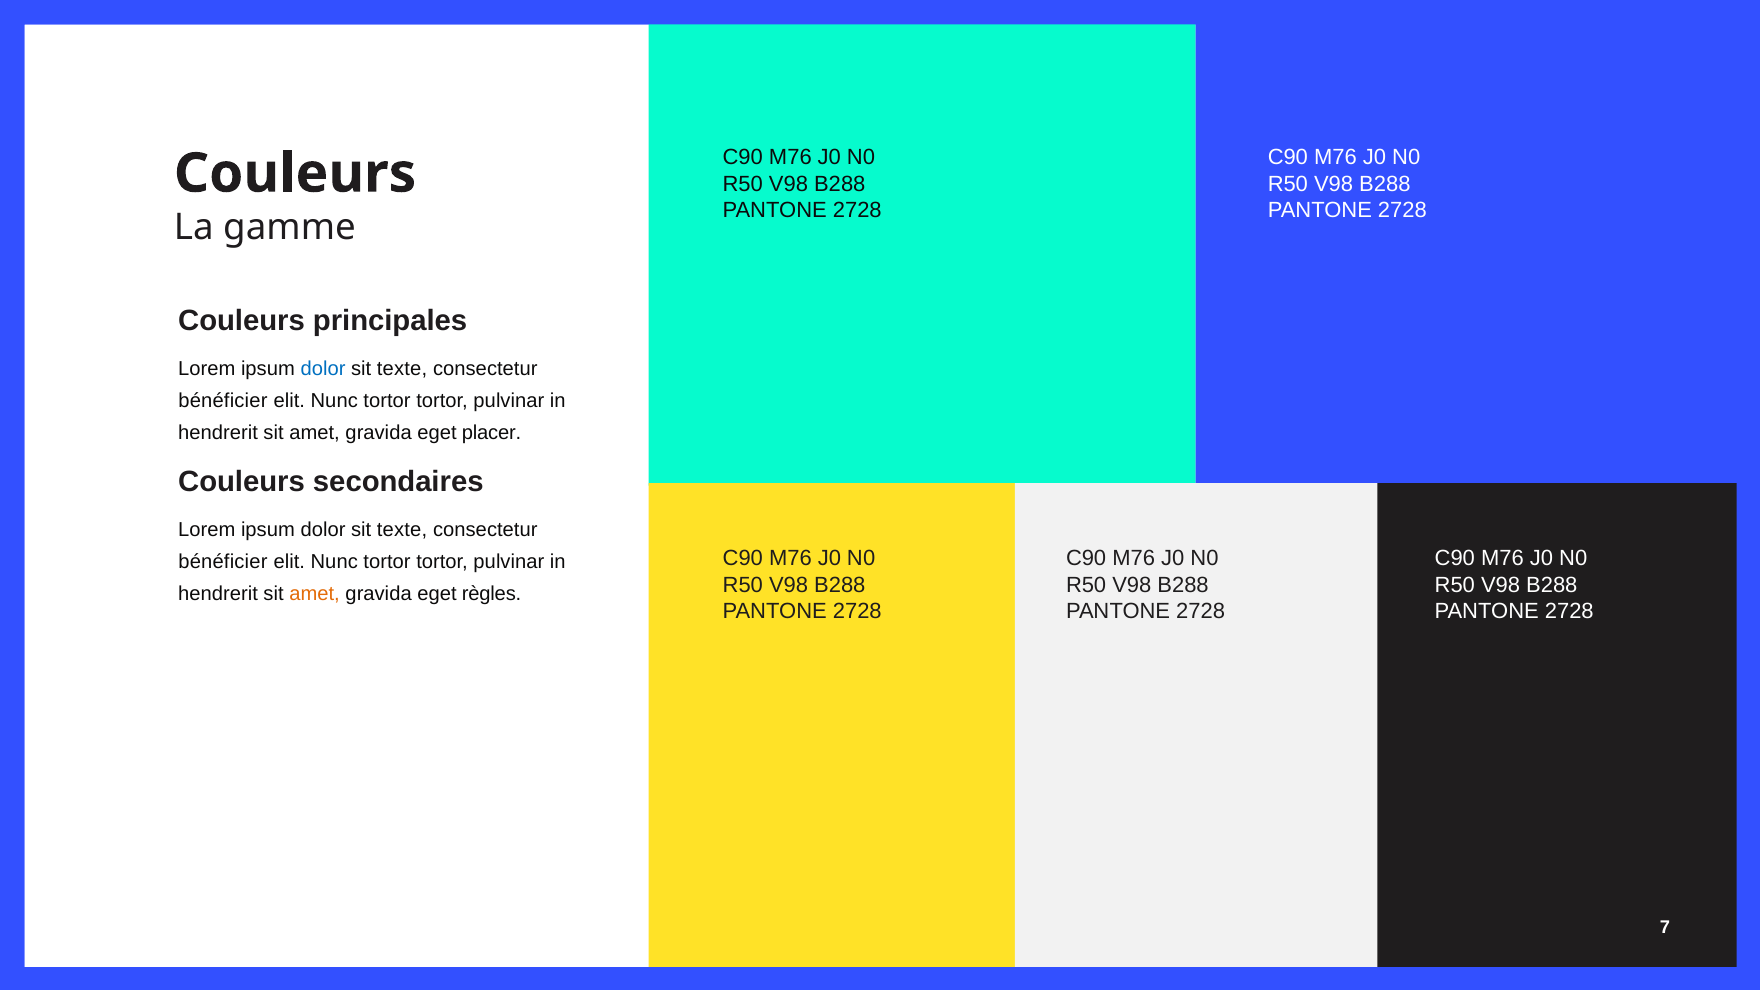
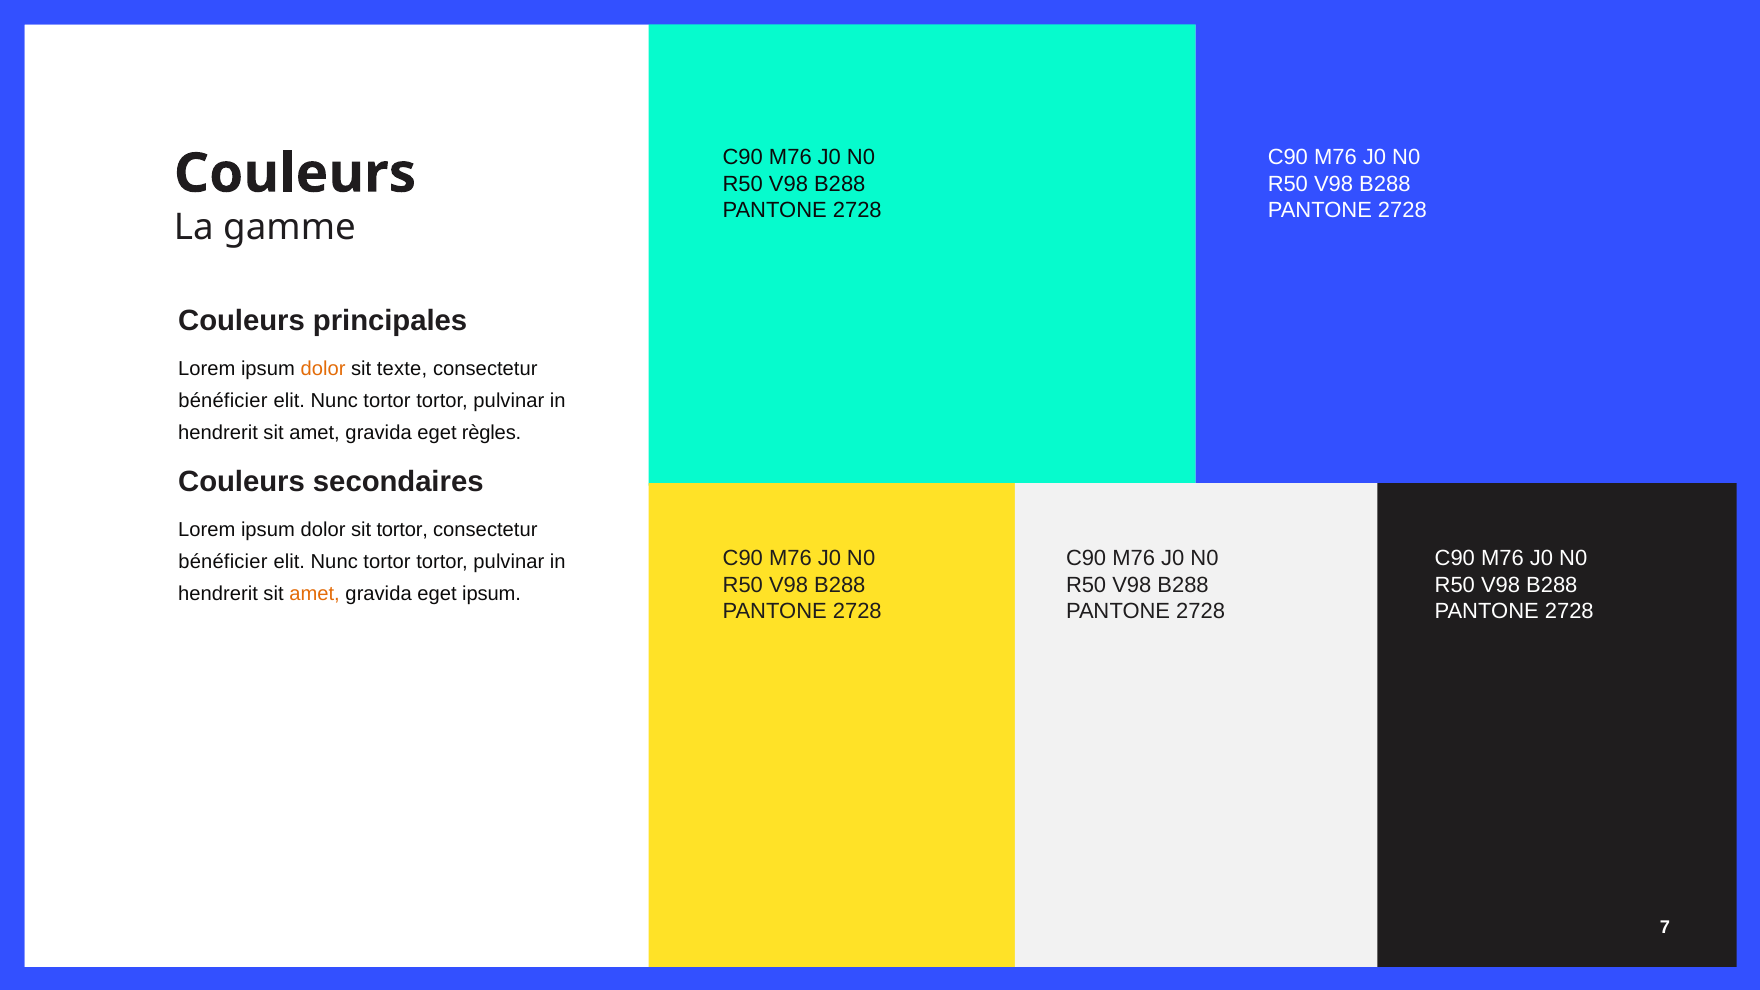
dolor at (323, 369) colour: blue -> orange
placer: placer -> règles
texte at (402, 530): texte -> tortor
eget règles: règles -> ipsum
